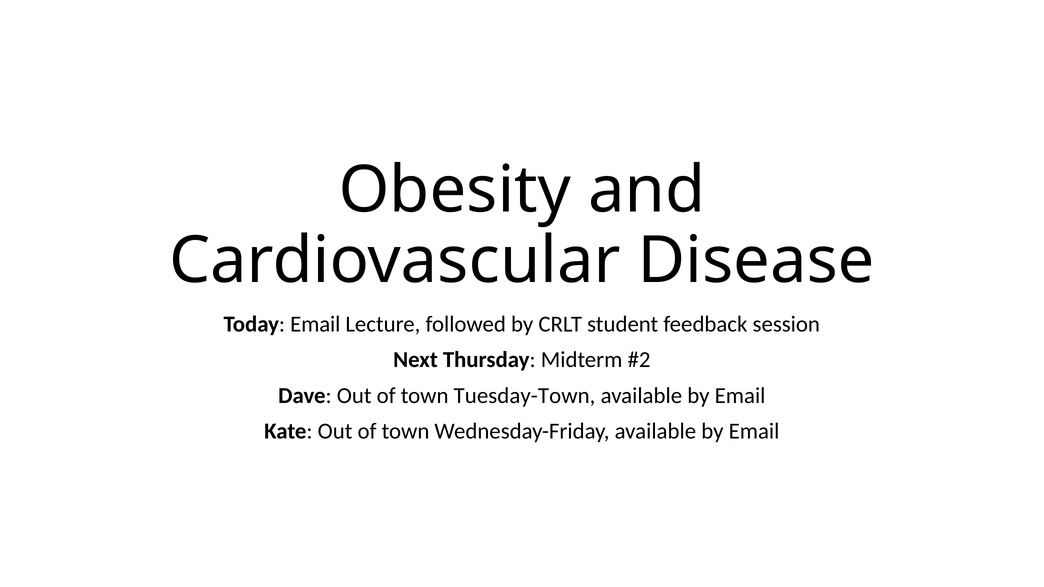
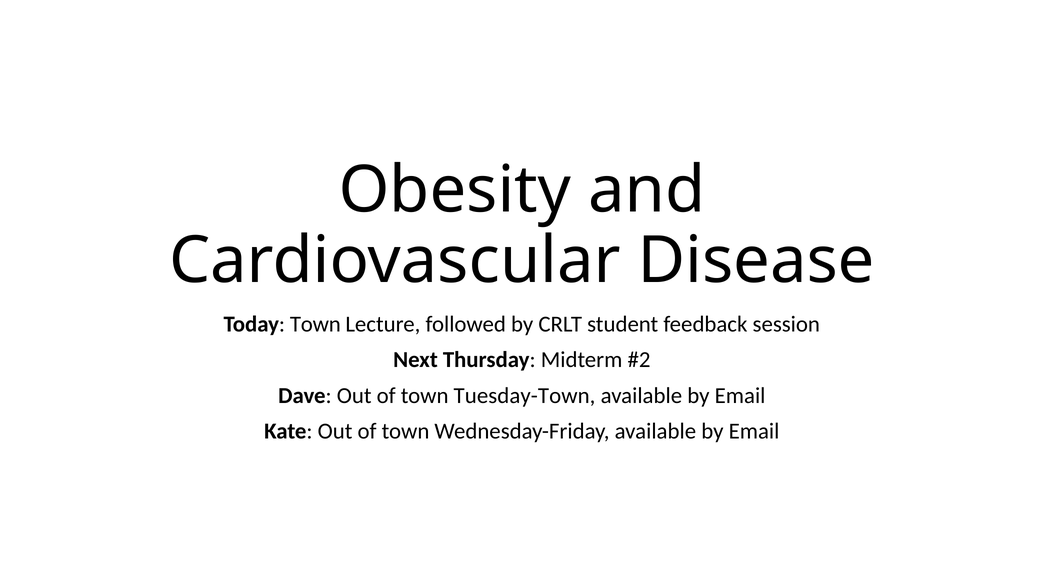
Today Email: Email -> Town
